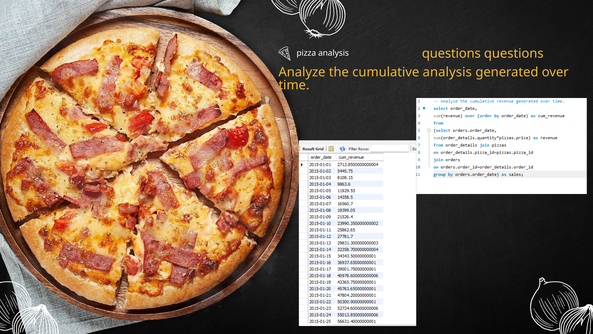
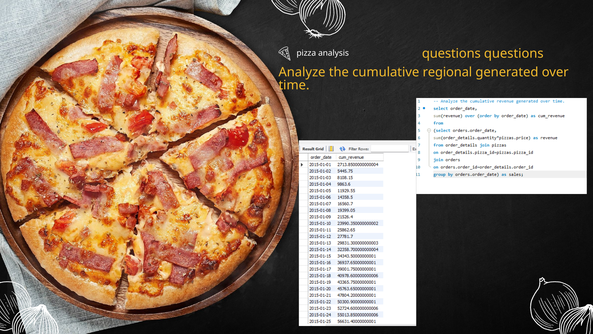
cumulative analysis: analysis -> regional
